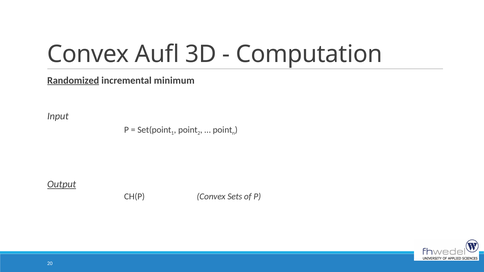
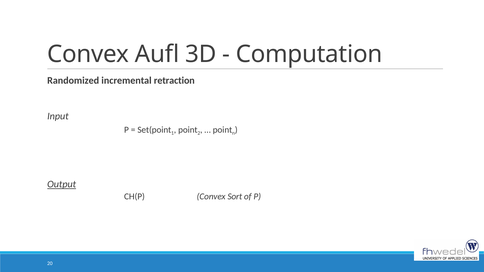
Randomized underline: present -> none
minimum: minimum -> retraction
Sets: Sets -> Sort
